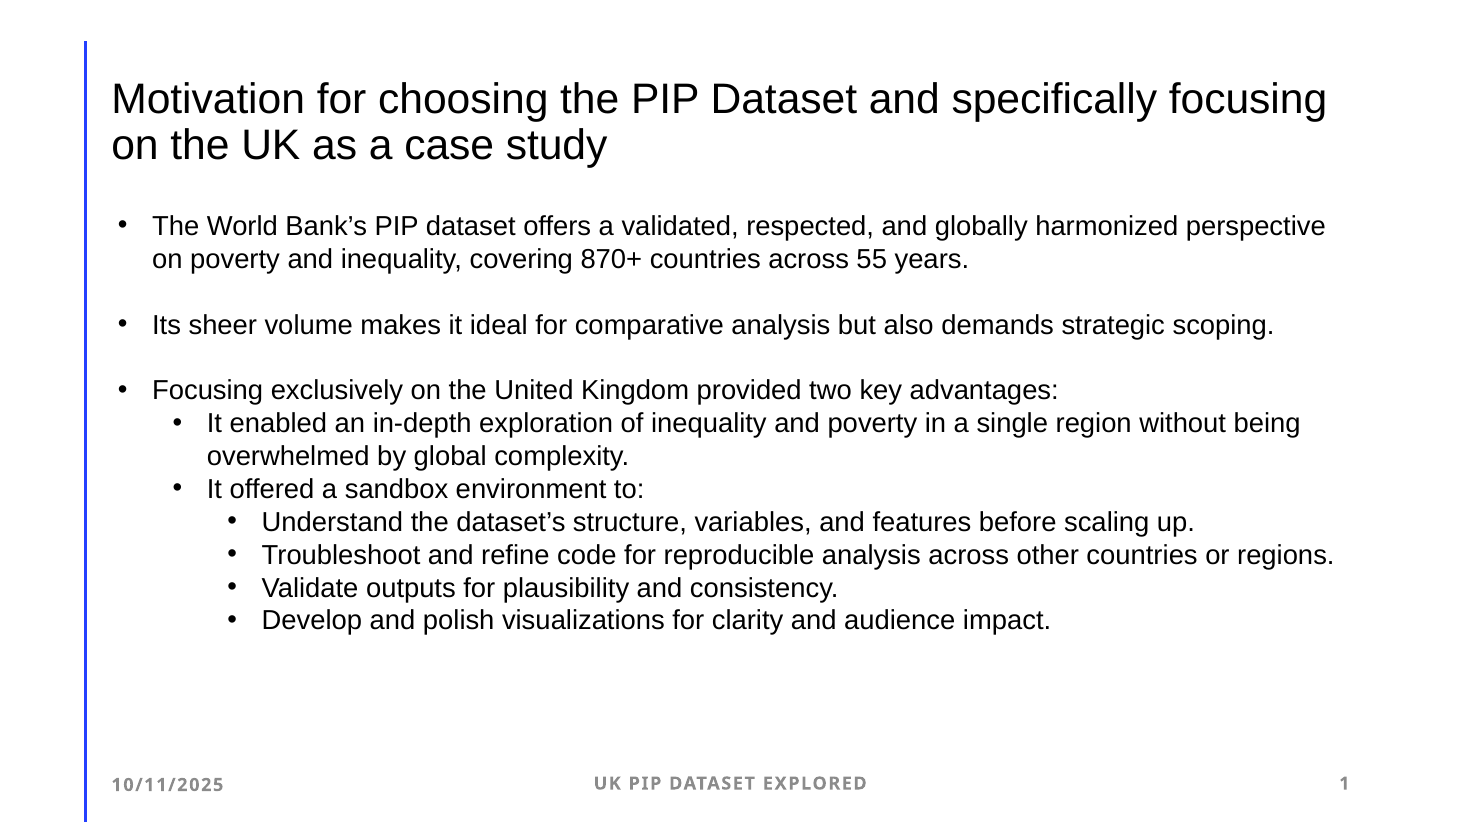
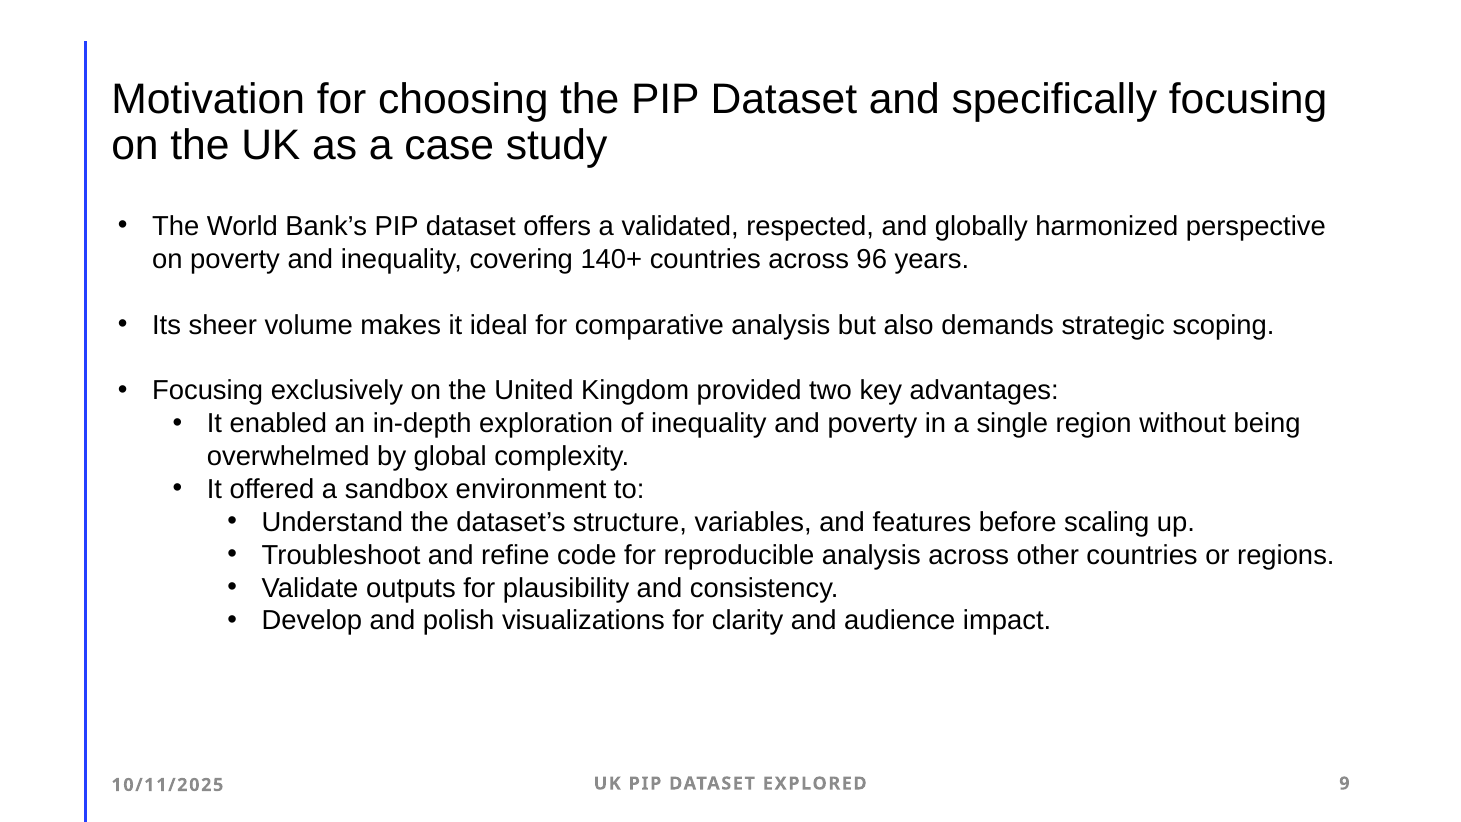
870+: 870+ -> 140+
55: 55 -> 96
1: 1 -> 9
